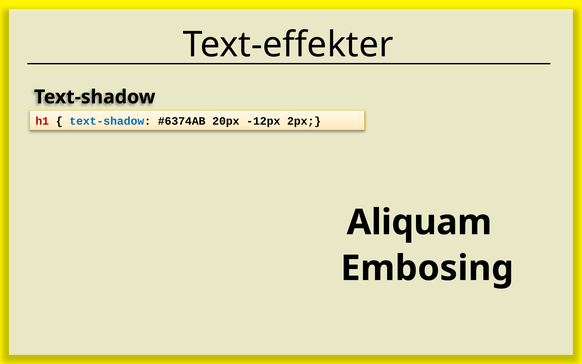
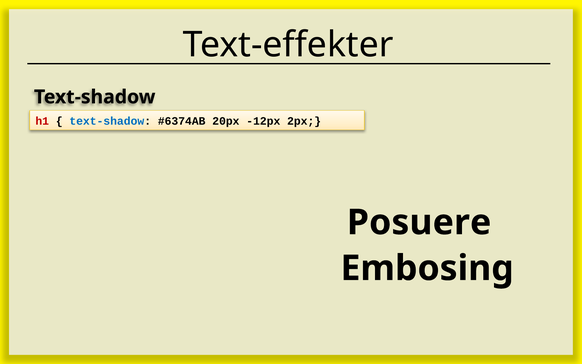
Aliquam: Aliquam -> Posuere
